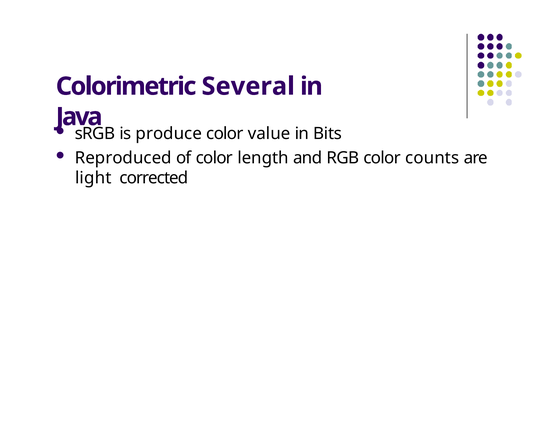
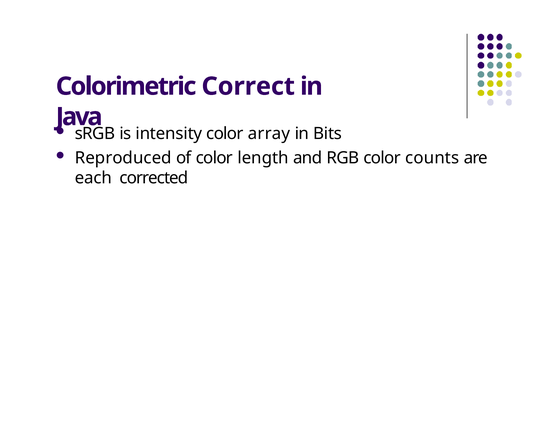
Several: Several -> Correct
produce: produce -> intensity
value: value -> array
light: light -> each
